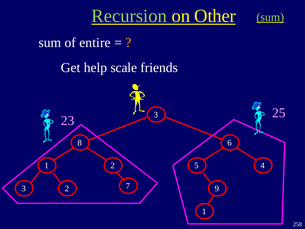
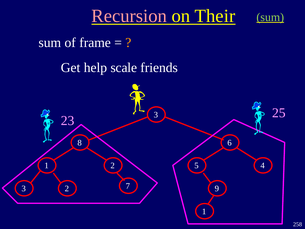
Recursion colour: light green -> pink
Other: Other -> Their
entire: entire -> frame
